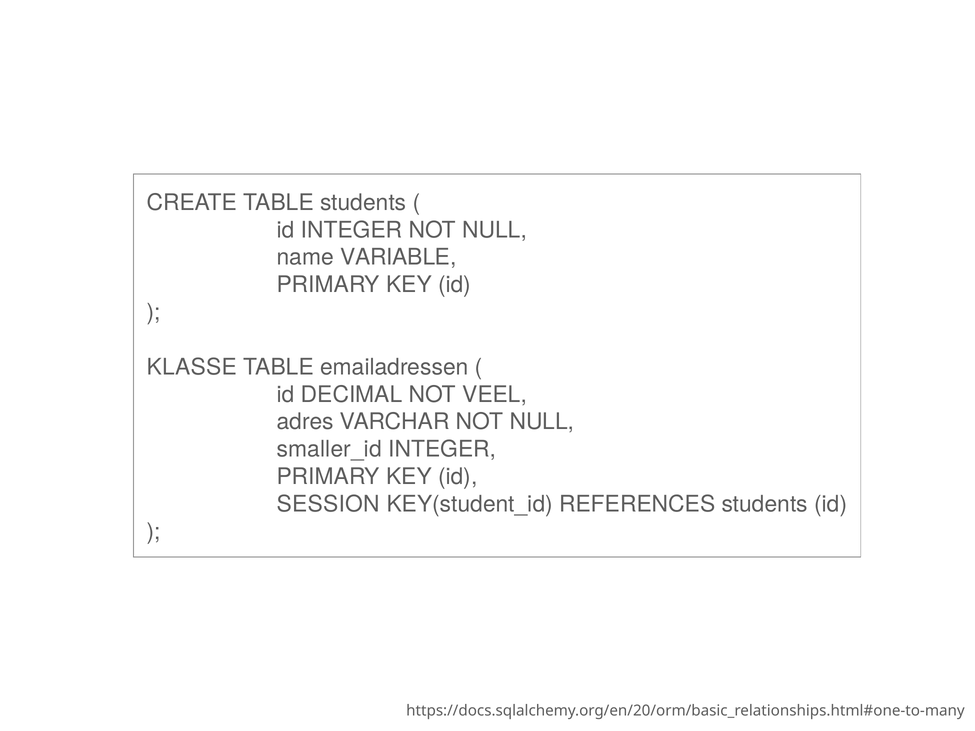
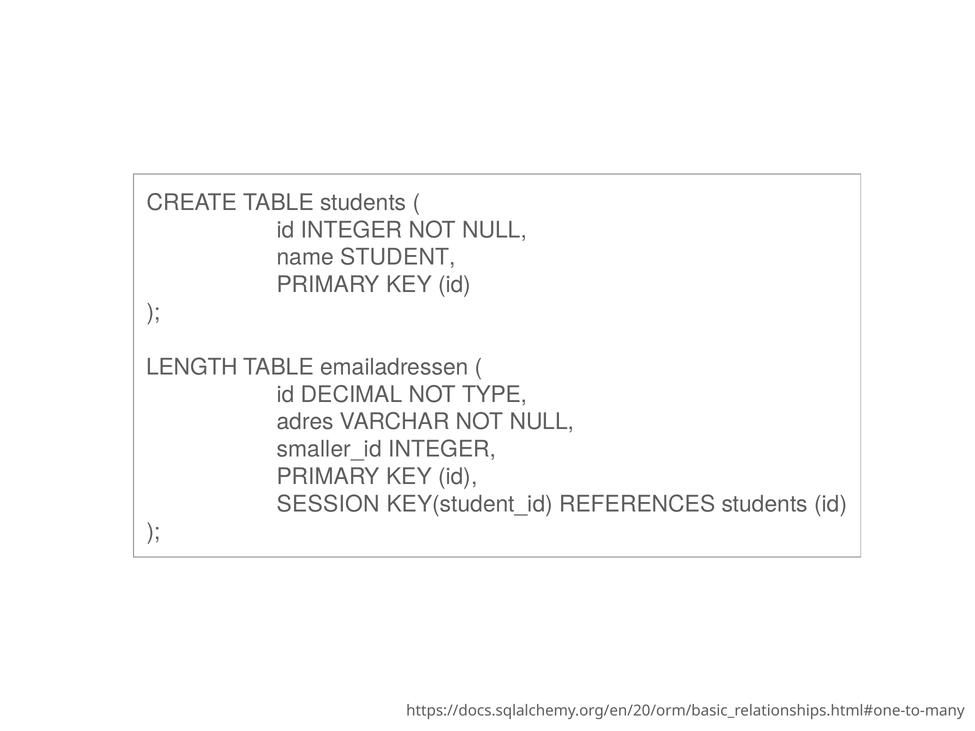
VARIABLE: VARIABLE -> STUDENT
KLASSE: KLASSE -> LENGTH
VEEL: VEEL -> TYPE
